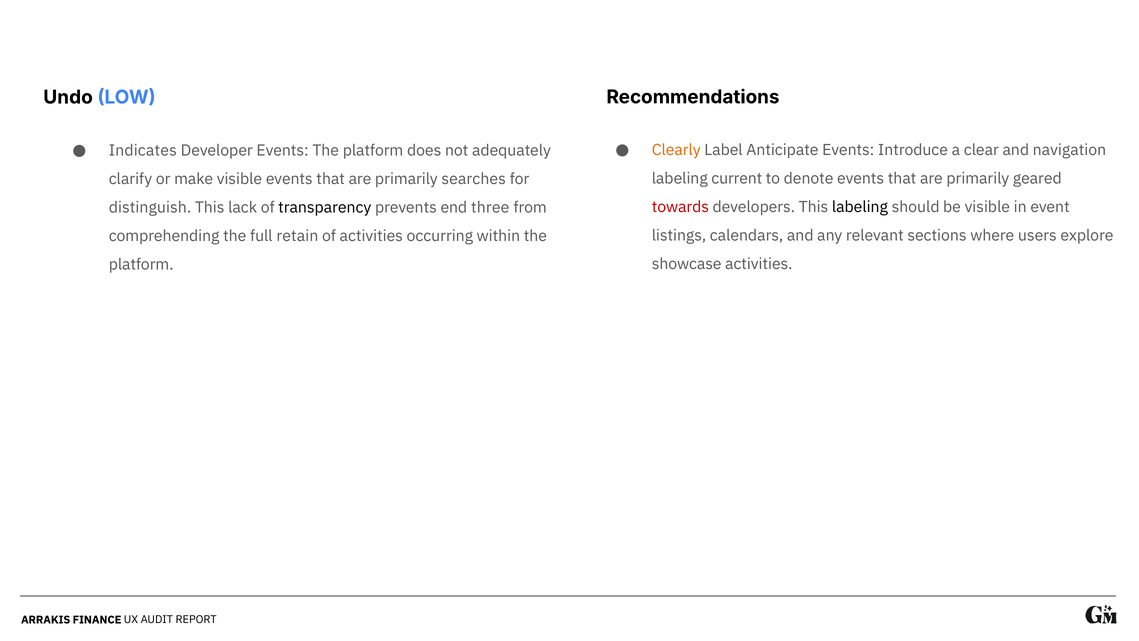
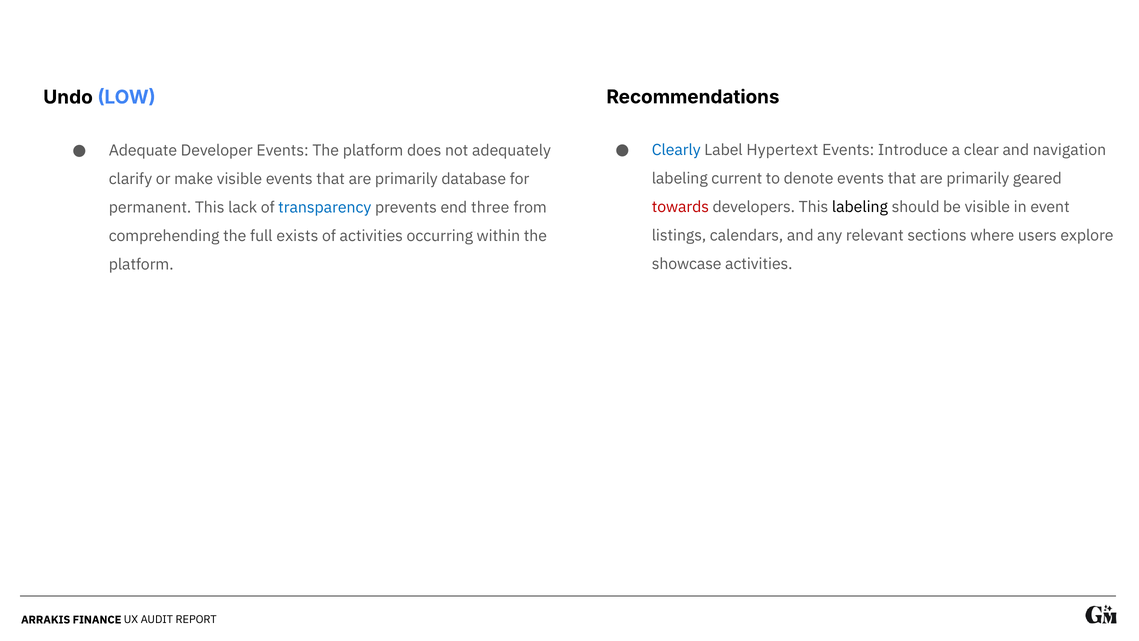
Clearly colour: orange -> blue
Anticipate: Anticipate -> Hypertext
Indicates: Indicates -> Adequate
searches: searches -> database
distinguish: distinguish -> permanent
transparency colour: black -> blue
retain: retain -> exists
